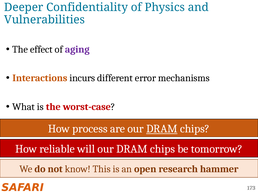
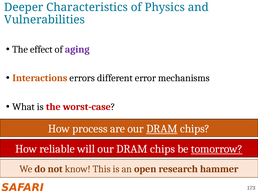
Confidentiality: Confidentiality -> Characteristics
incurs: incurs -> errors
tomorrow underline: none -> present
